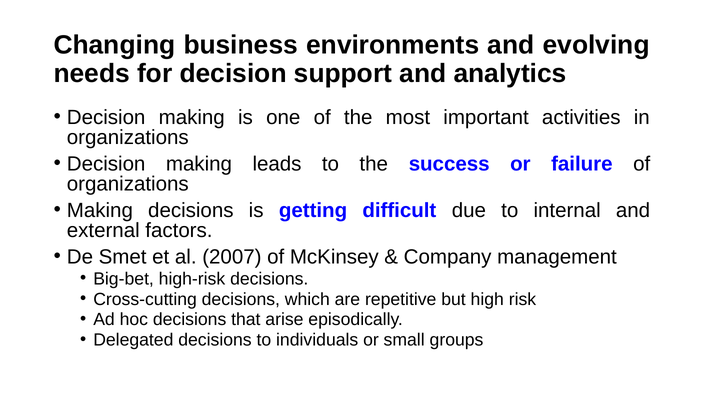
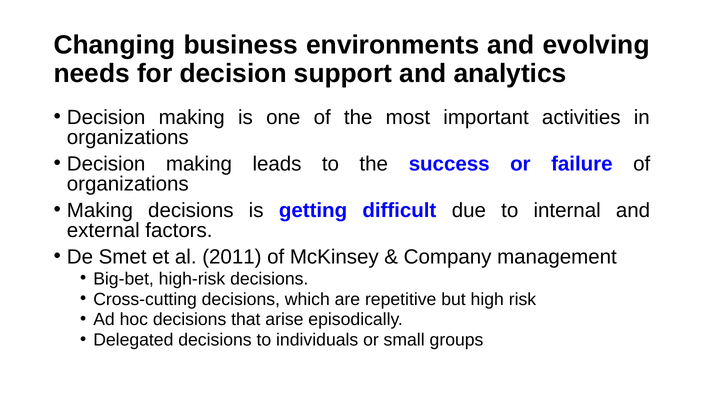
2007: 2007 -> 2011
